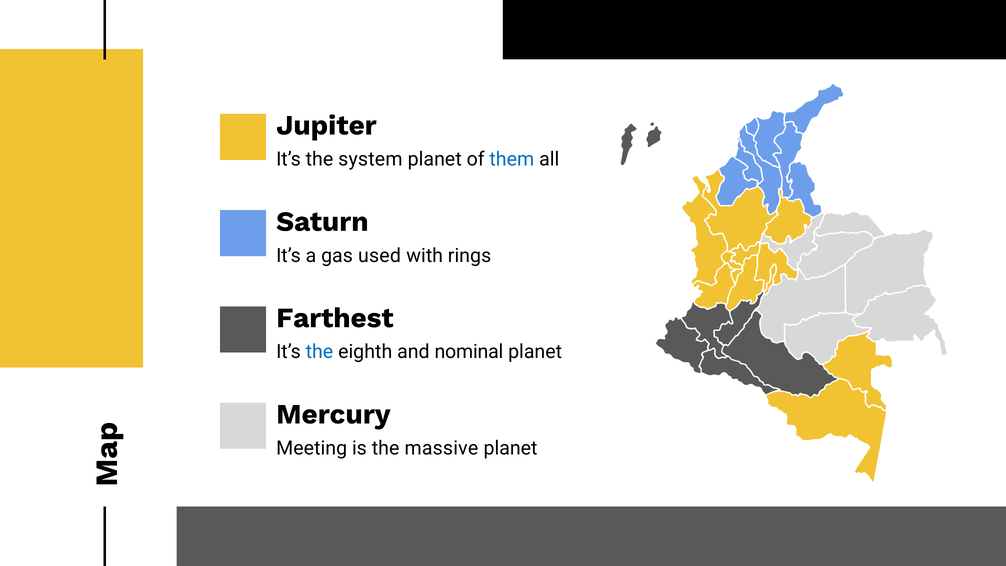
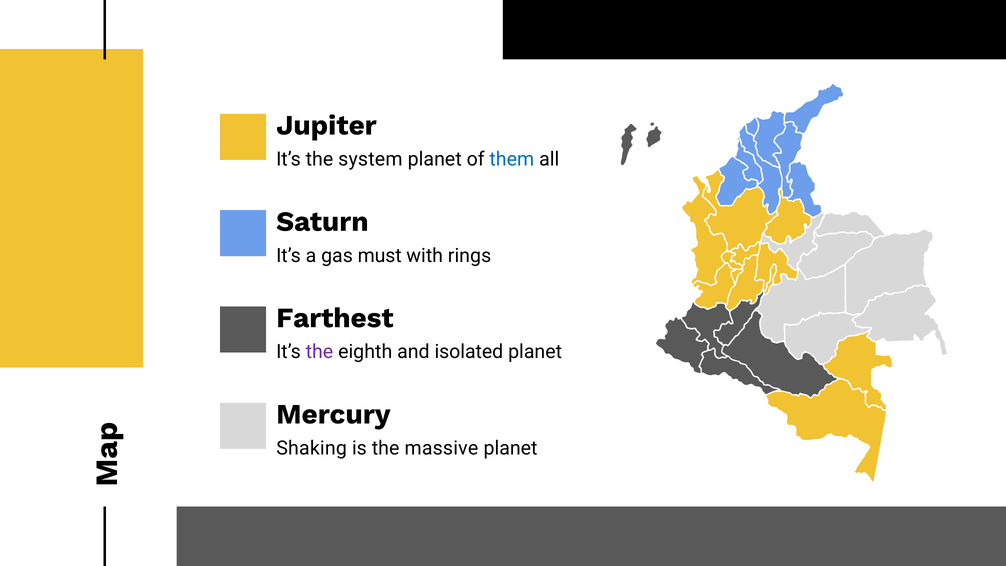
used: used -> must
the at (319, 352) colour: blue -> purple
nominal: nominal -> isolated
Meeting: Meeting -> Shaking
